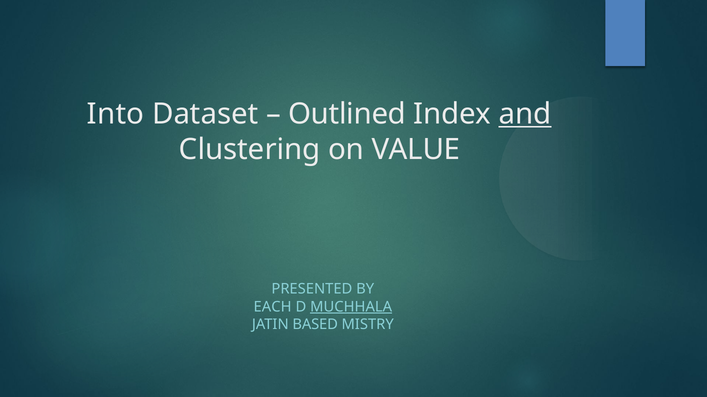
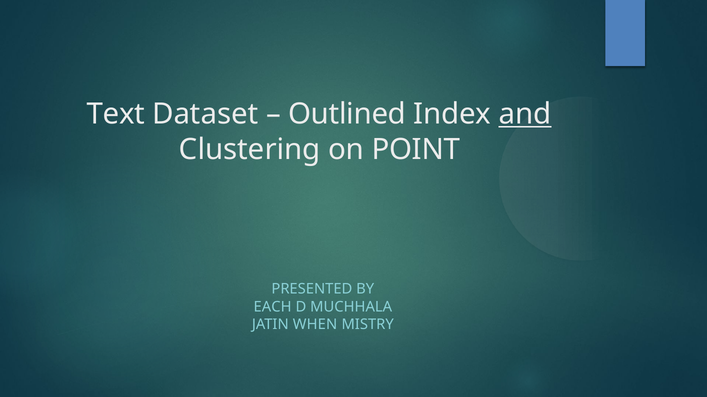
Into: Into -> Text
VALUE: VALUE -> POINT
MUCHHALA underline: present -> none
BASED: BASED -> WHEN
